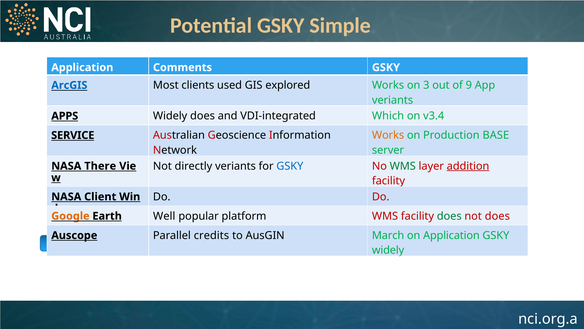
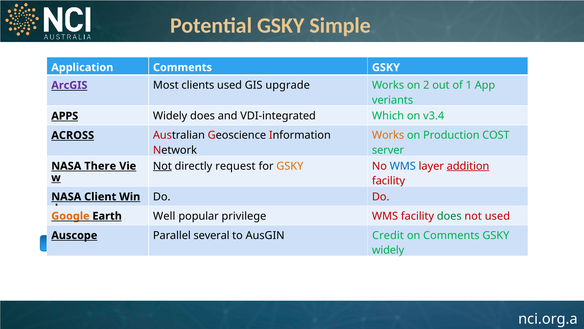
ArcGIS colour: blue -> purple
explored: explored -> upgrade
3: 3 -> 2
9: 9 -> 1
BASE: BASE -> COST
SERVICE: SERVICE -> ACROSS
Not at (162, 166) underline: none -> present
directly veriants: veriants -> request
GSKY at (290, 166) colour: blue -> orange
WMS at (403, 166) colour: green -> blue
platform: platform -> privilege
not does: does -> used
credits: credits -> several
March: March -> Credit
on Application: Application -> Comments
